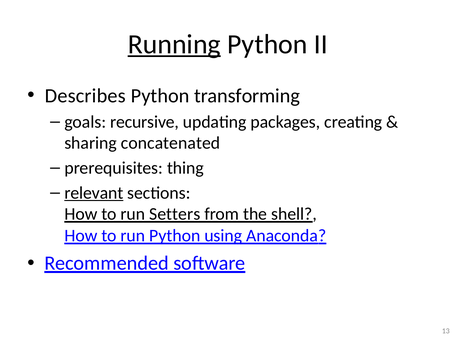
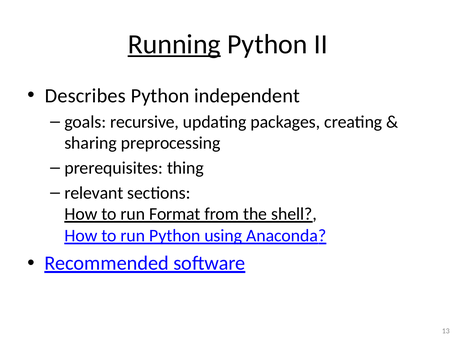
transforming: transforming -> independent
concatenated: concatenated -> preprocessing
relevant underline: present -> none
Setters: Setters -> Format
